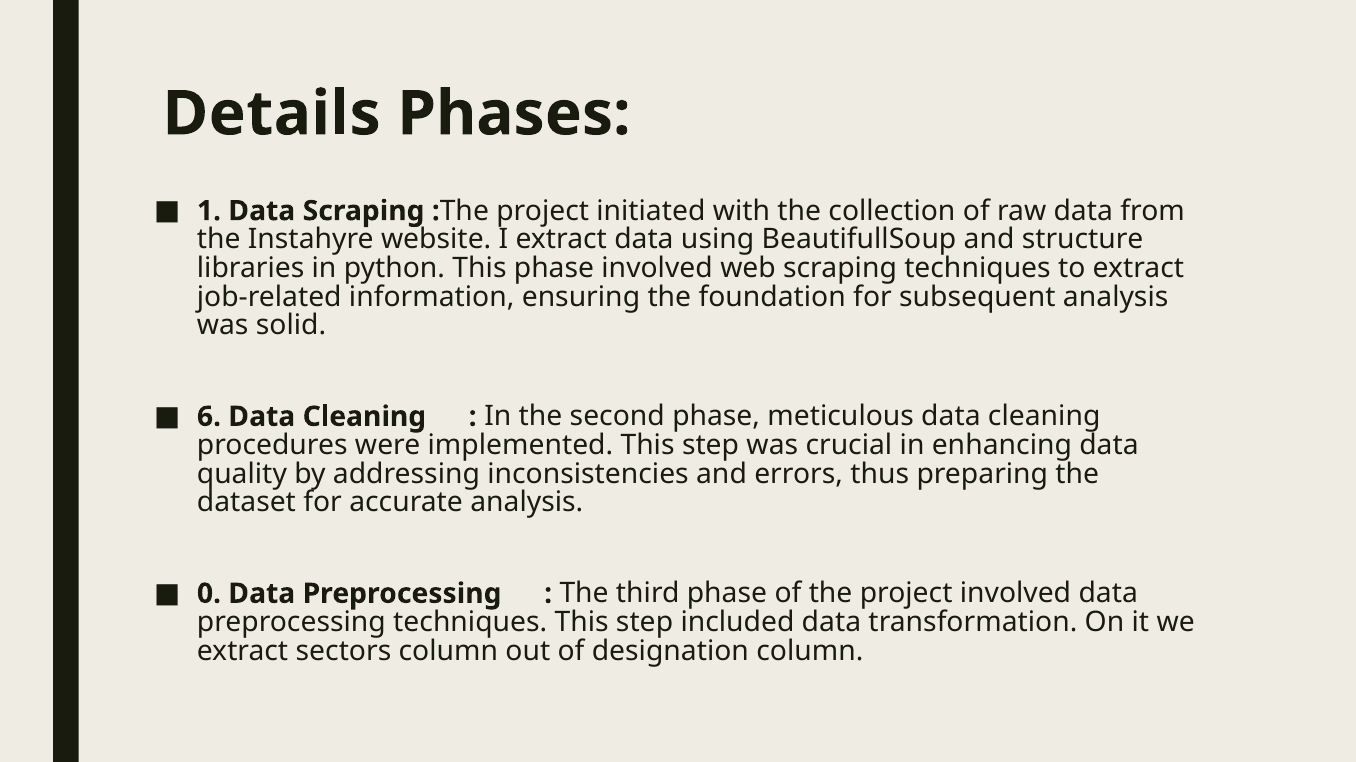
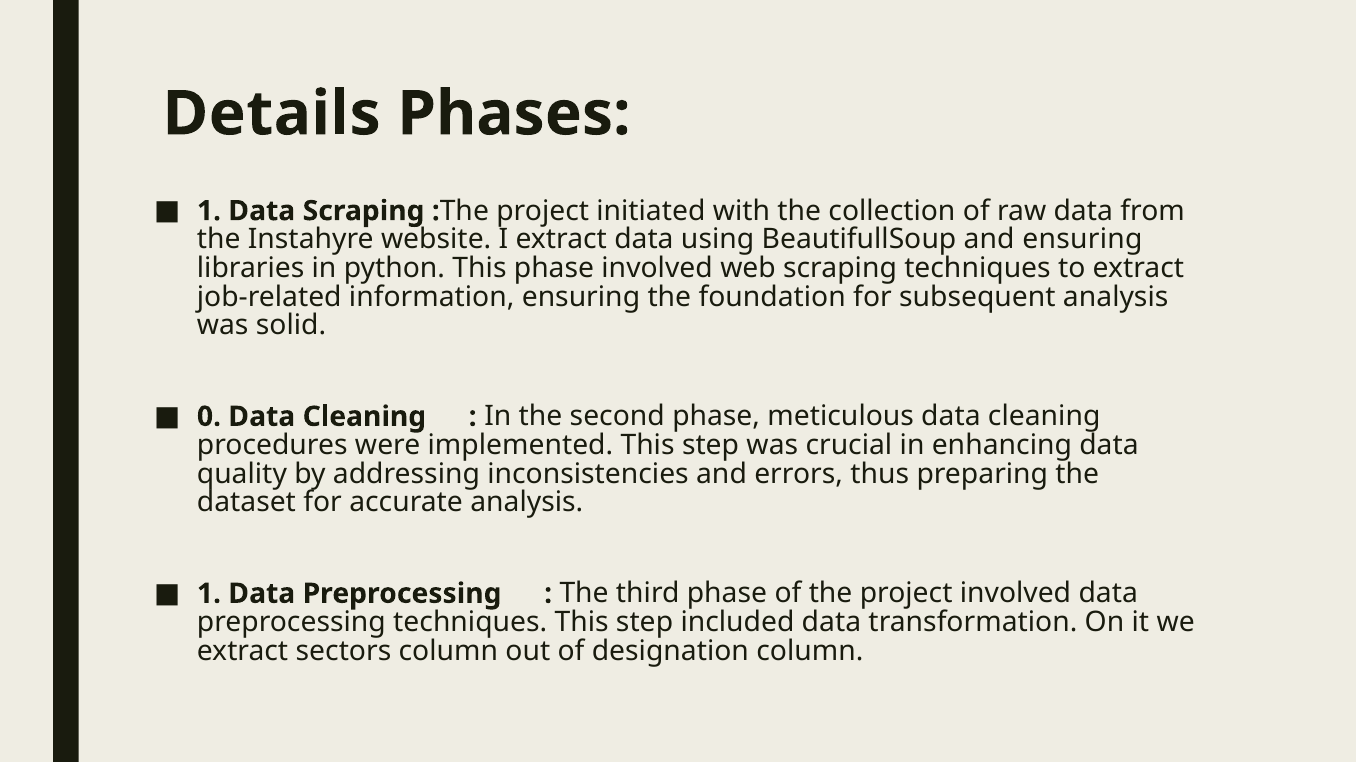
and structure: structure -> ensuring
6: 6 -> 0
0 at (209, 594): 0 -> 1
